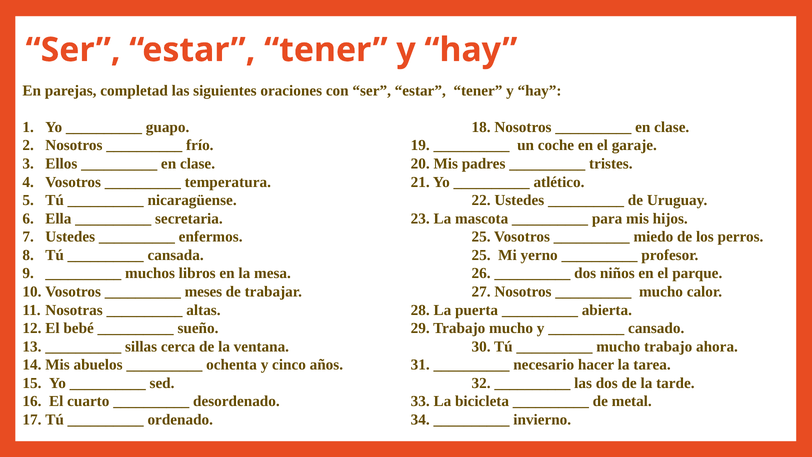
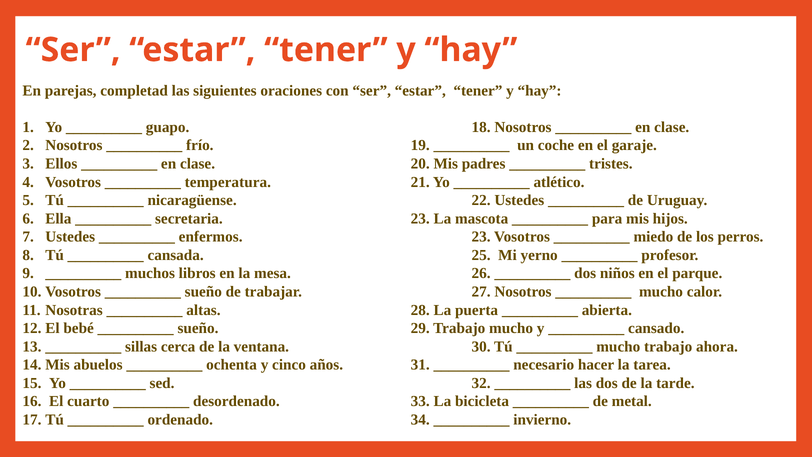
enfermos 25: 25 -> 23
meses at (203, 292): meses -> sueño
